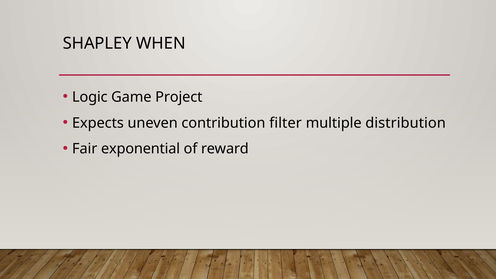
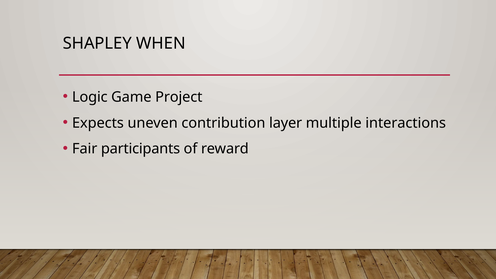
filter: filter -> layer
distribution: distribution -> interactions
exponential: exponential -> participants
